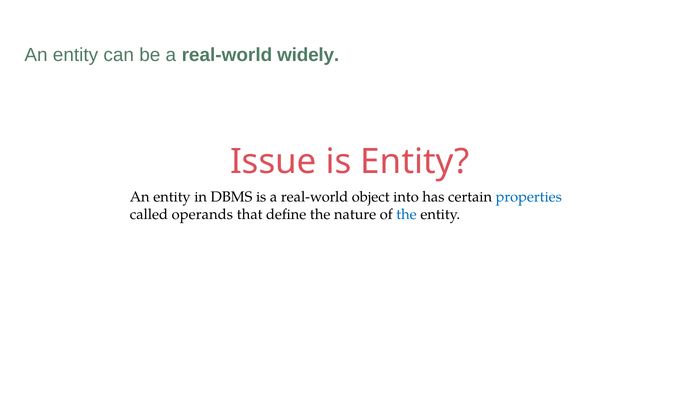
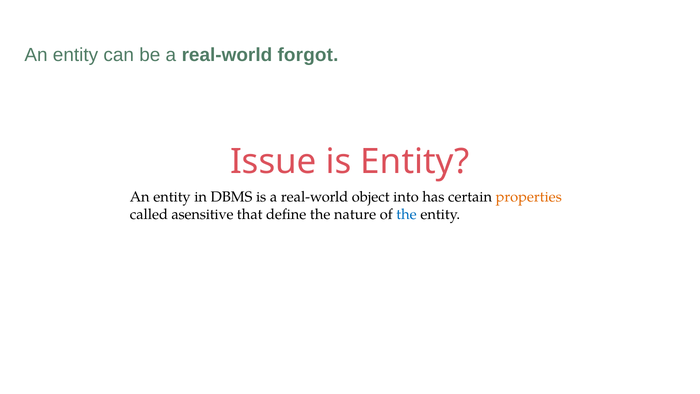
widely: widely -> forgot
properties colour: blue -> orange
operands: operands -> asensitive
